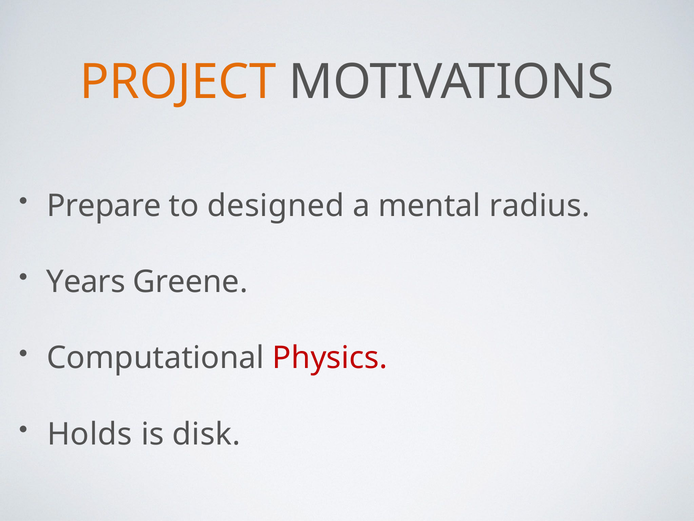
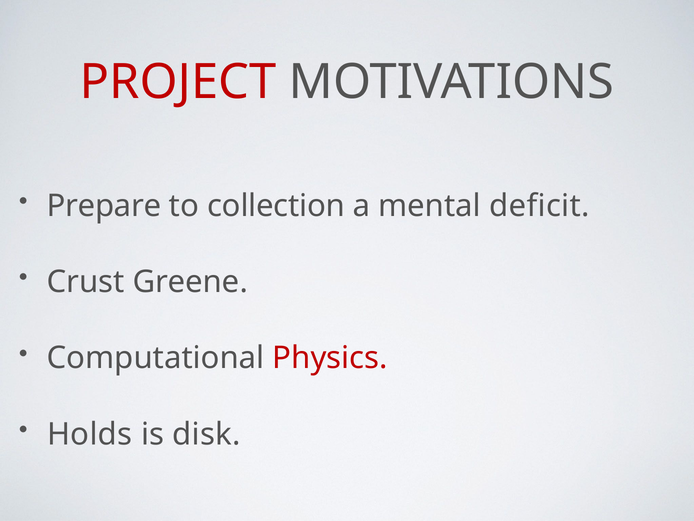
PROJECT colour: orange -> red
designed: designed -> collection
radius: radius -> deficit
Years: Years -> Crust
